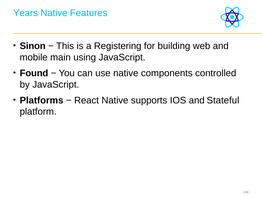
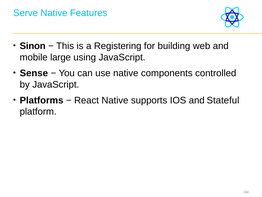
Years: Years -> Serve
main: main -> large
Found: Found -> Sense
